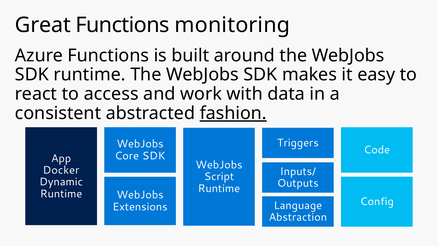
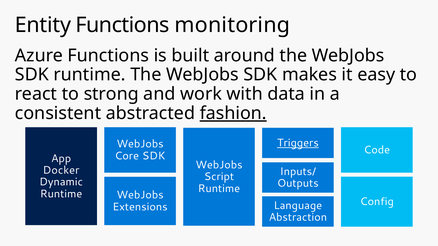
Great: Great -> Entity
access: access -> strong
Triggers underline: none -> present
